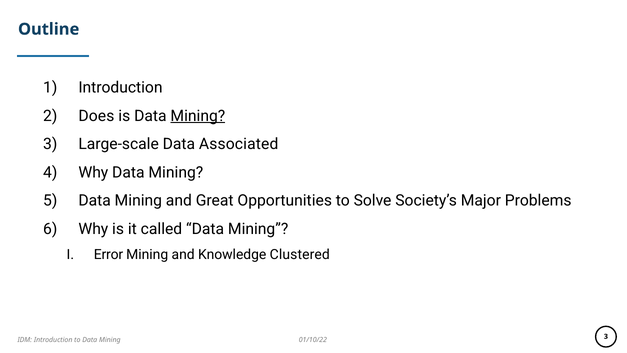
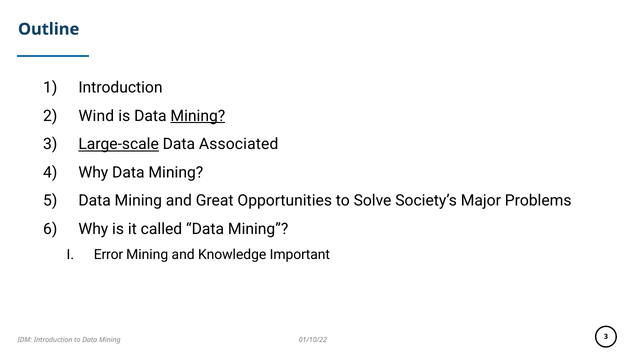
Does: Does -> Wind
Large-scale underline: none -> present
Clustered: Clustered -> Important
